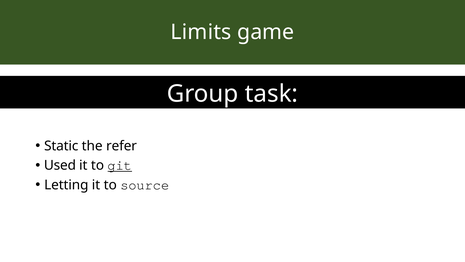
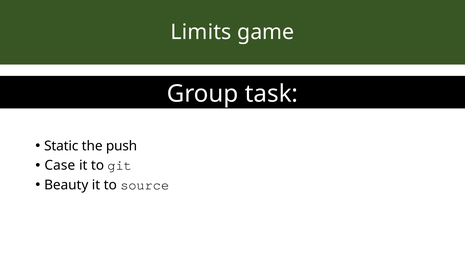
refer: refer -> push
Used: Used -> Case
git underline: present -> none
Letting: Letting -> Beauty
